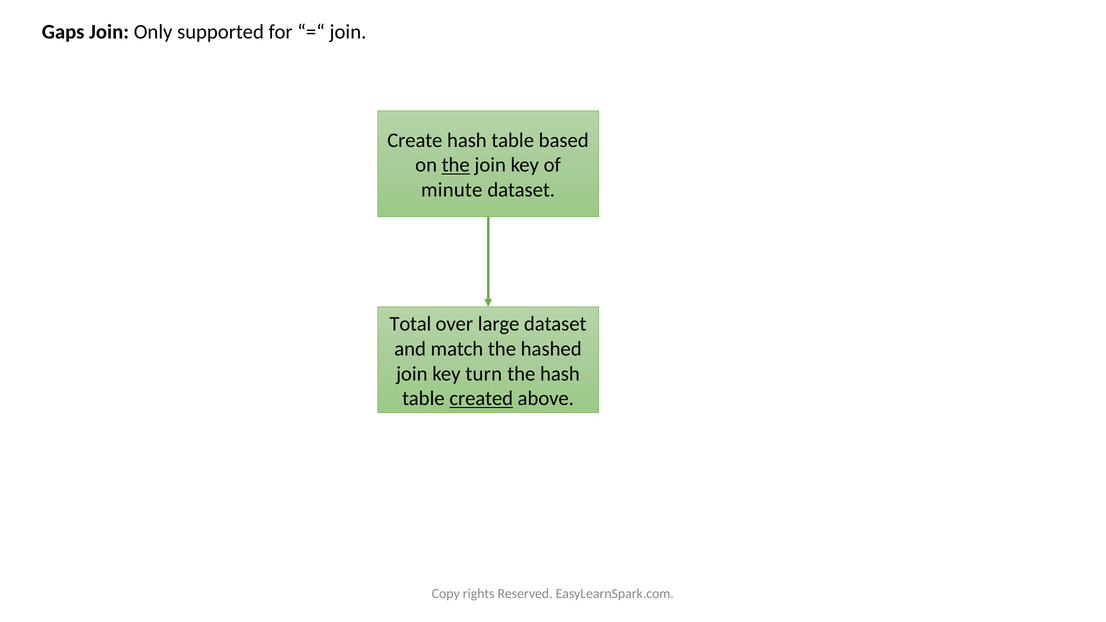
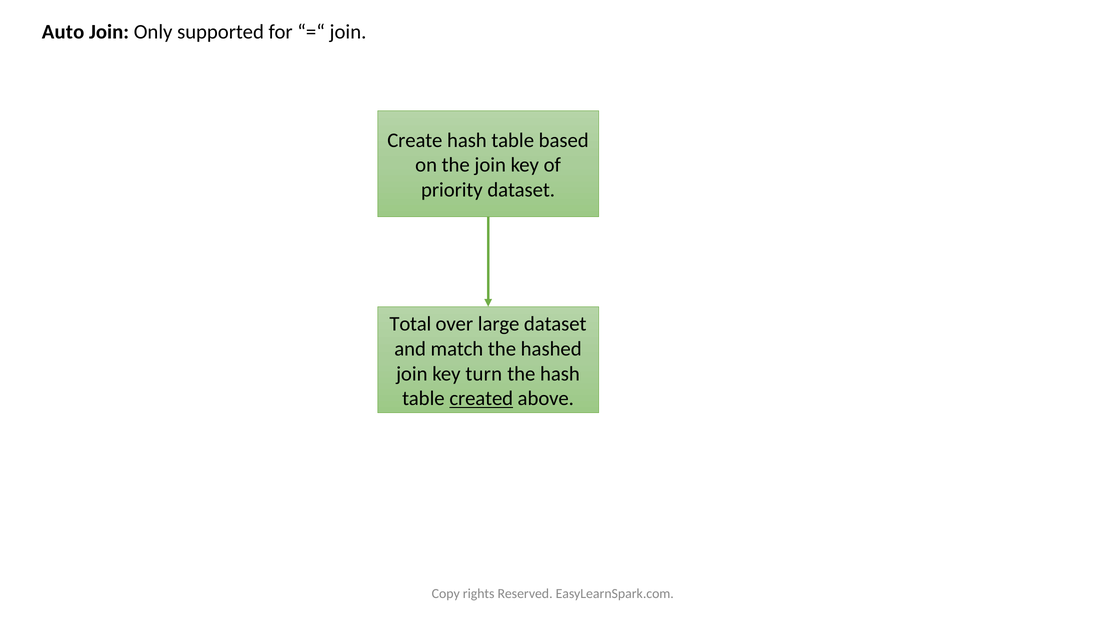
Gaps: Gaps -> Auto
the at (456, 165) underline: present -> none
minute: minute -> priority
